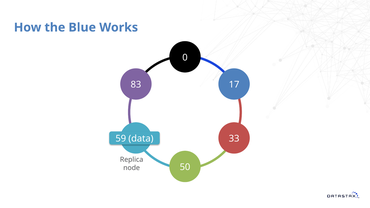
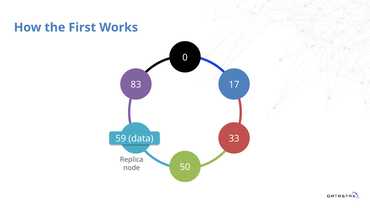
Blue: Blue -> First
